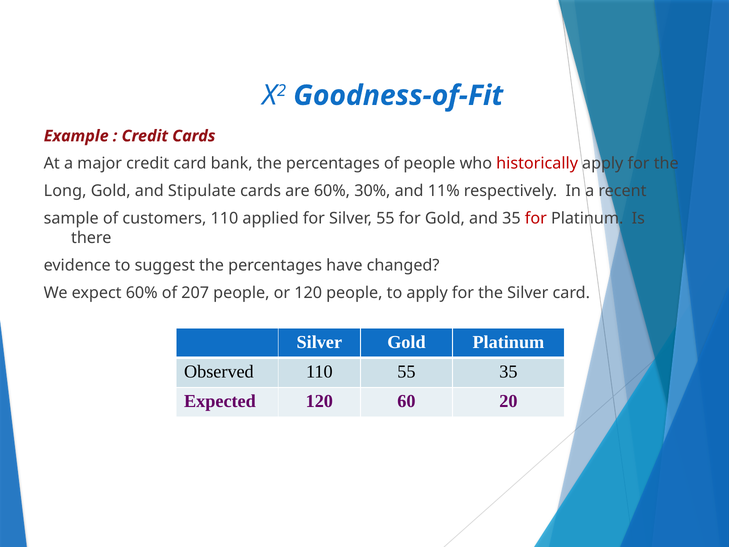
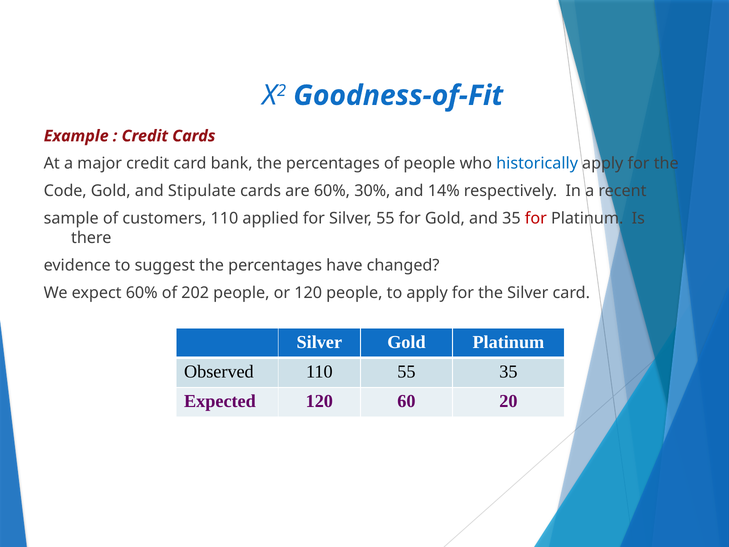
historically colour: red -> blue
Long: Long -> Code
11%: 11% -> 14%
207: 207 -> 202
